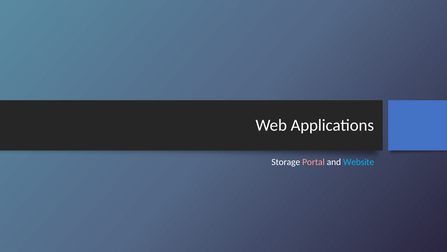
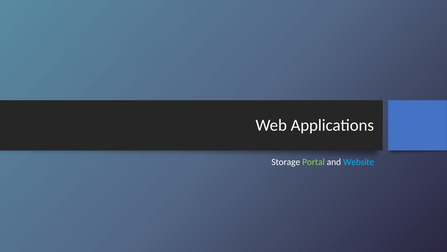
Portal colour: pink -> light green
